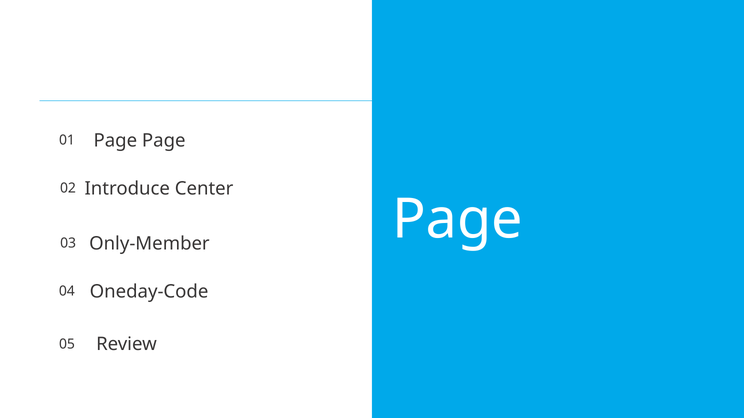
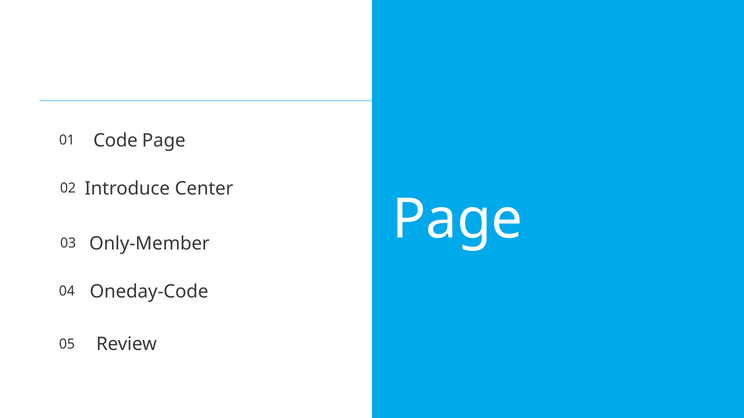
01 Page: Page -> Code
